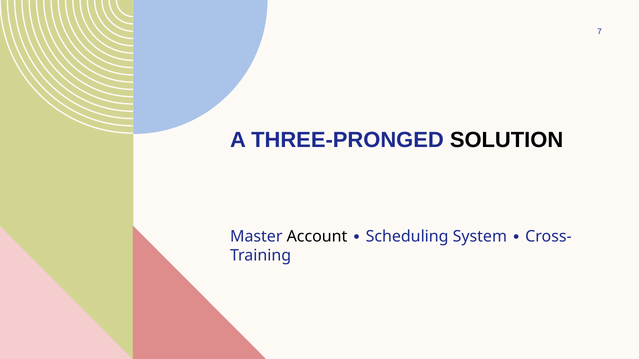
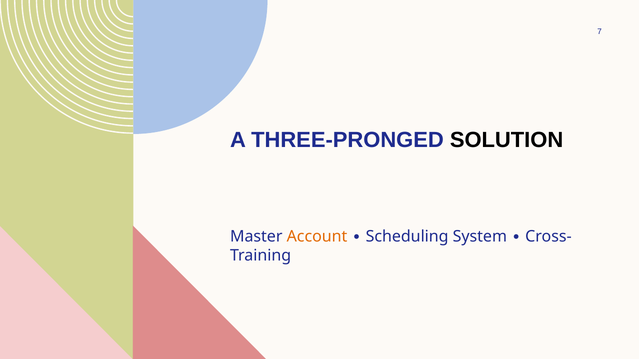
Account colour: black -> orange
